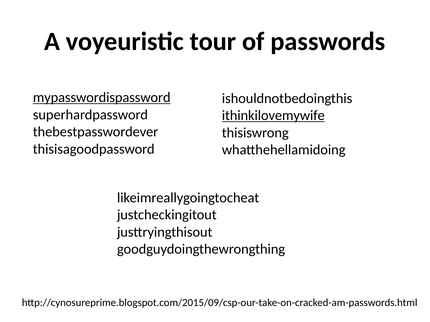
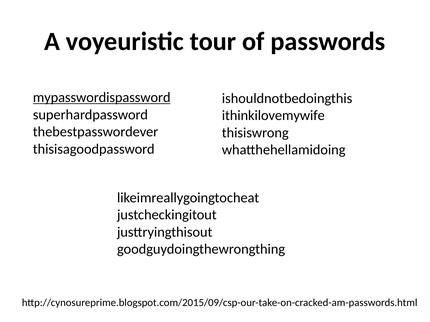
ithinkilovemywife underline: present -> none
